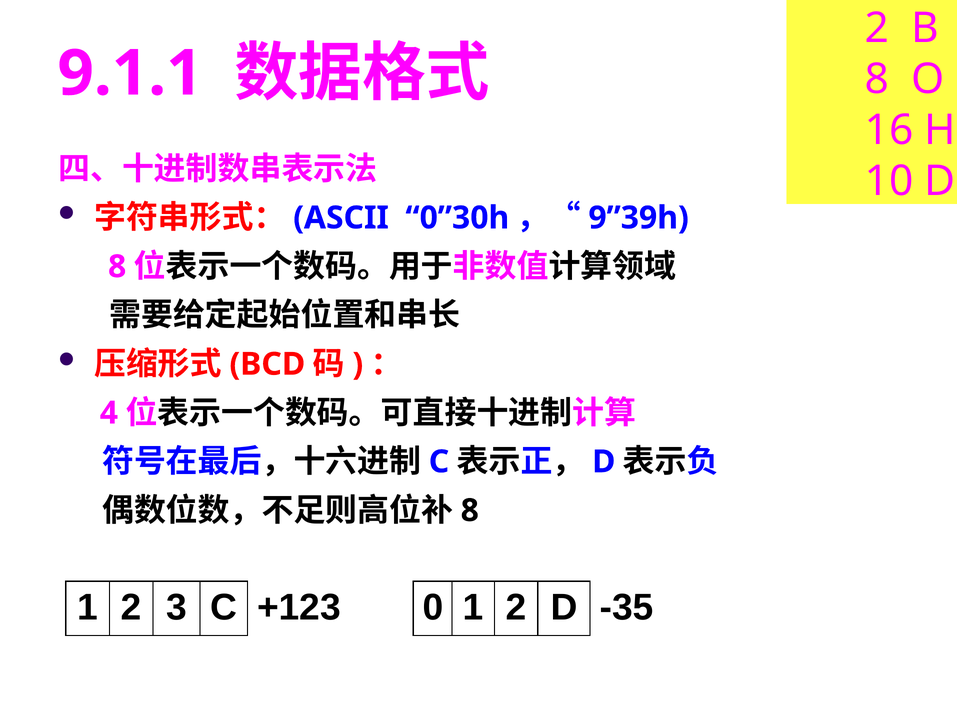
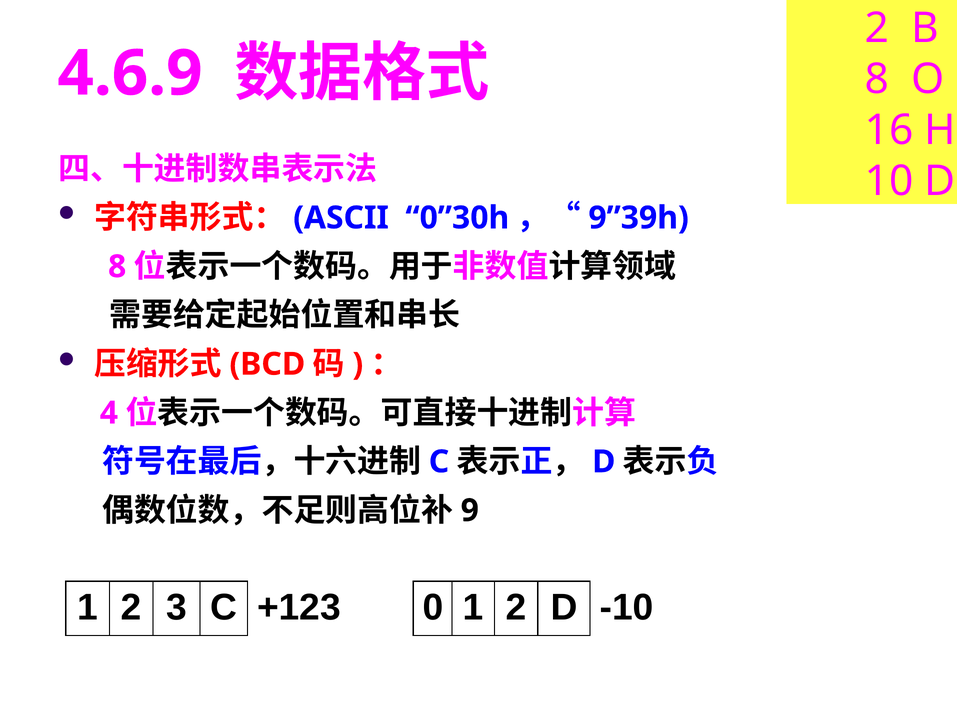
9.1.1: 9.1.1 -> 4.6.9
8 at (470, 511): 8 -> 9
-35: -35 -> -10
